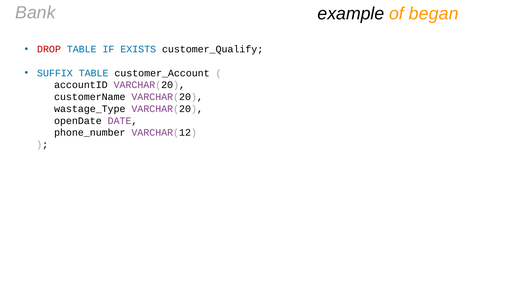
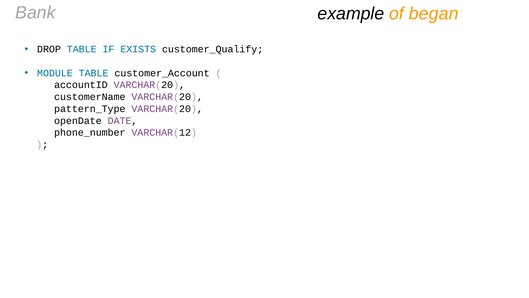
DROP colour: red -> black
SUFFIX: SUFFIX -> MODULE
wastage_Type: wastage_Type -> pattern_Type
